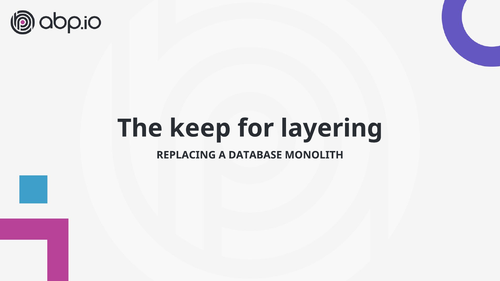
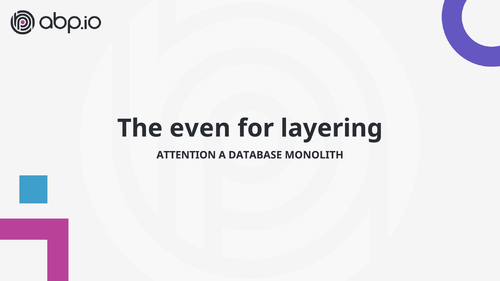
keep: keep -> even
REPLACING: REPLACING -> ATTENTION
